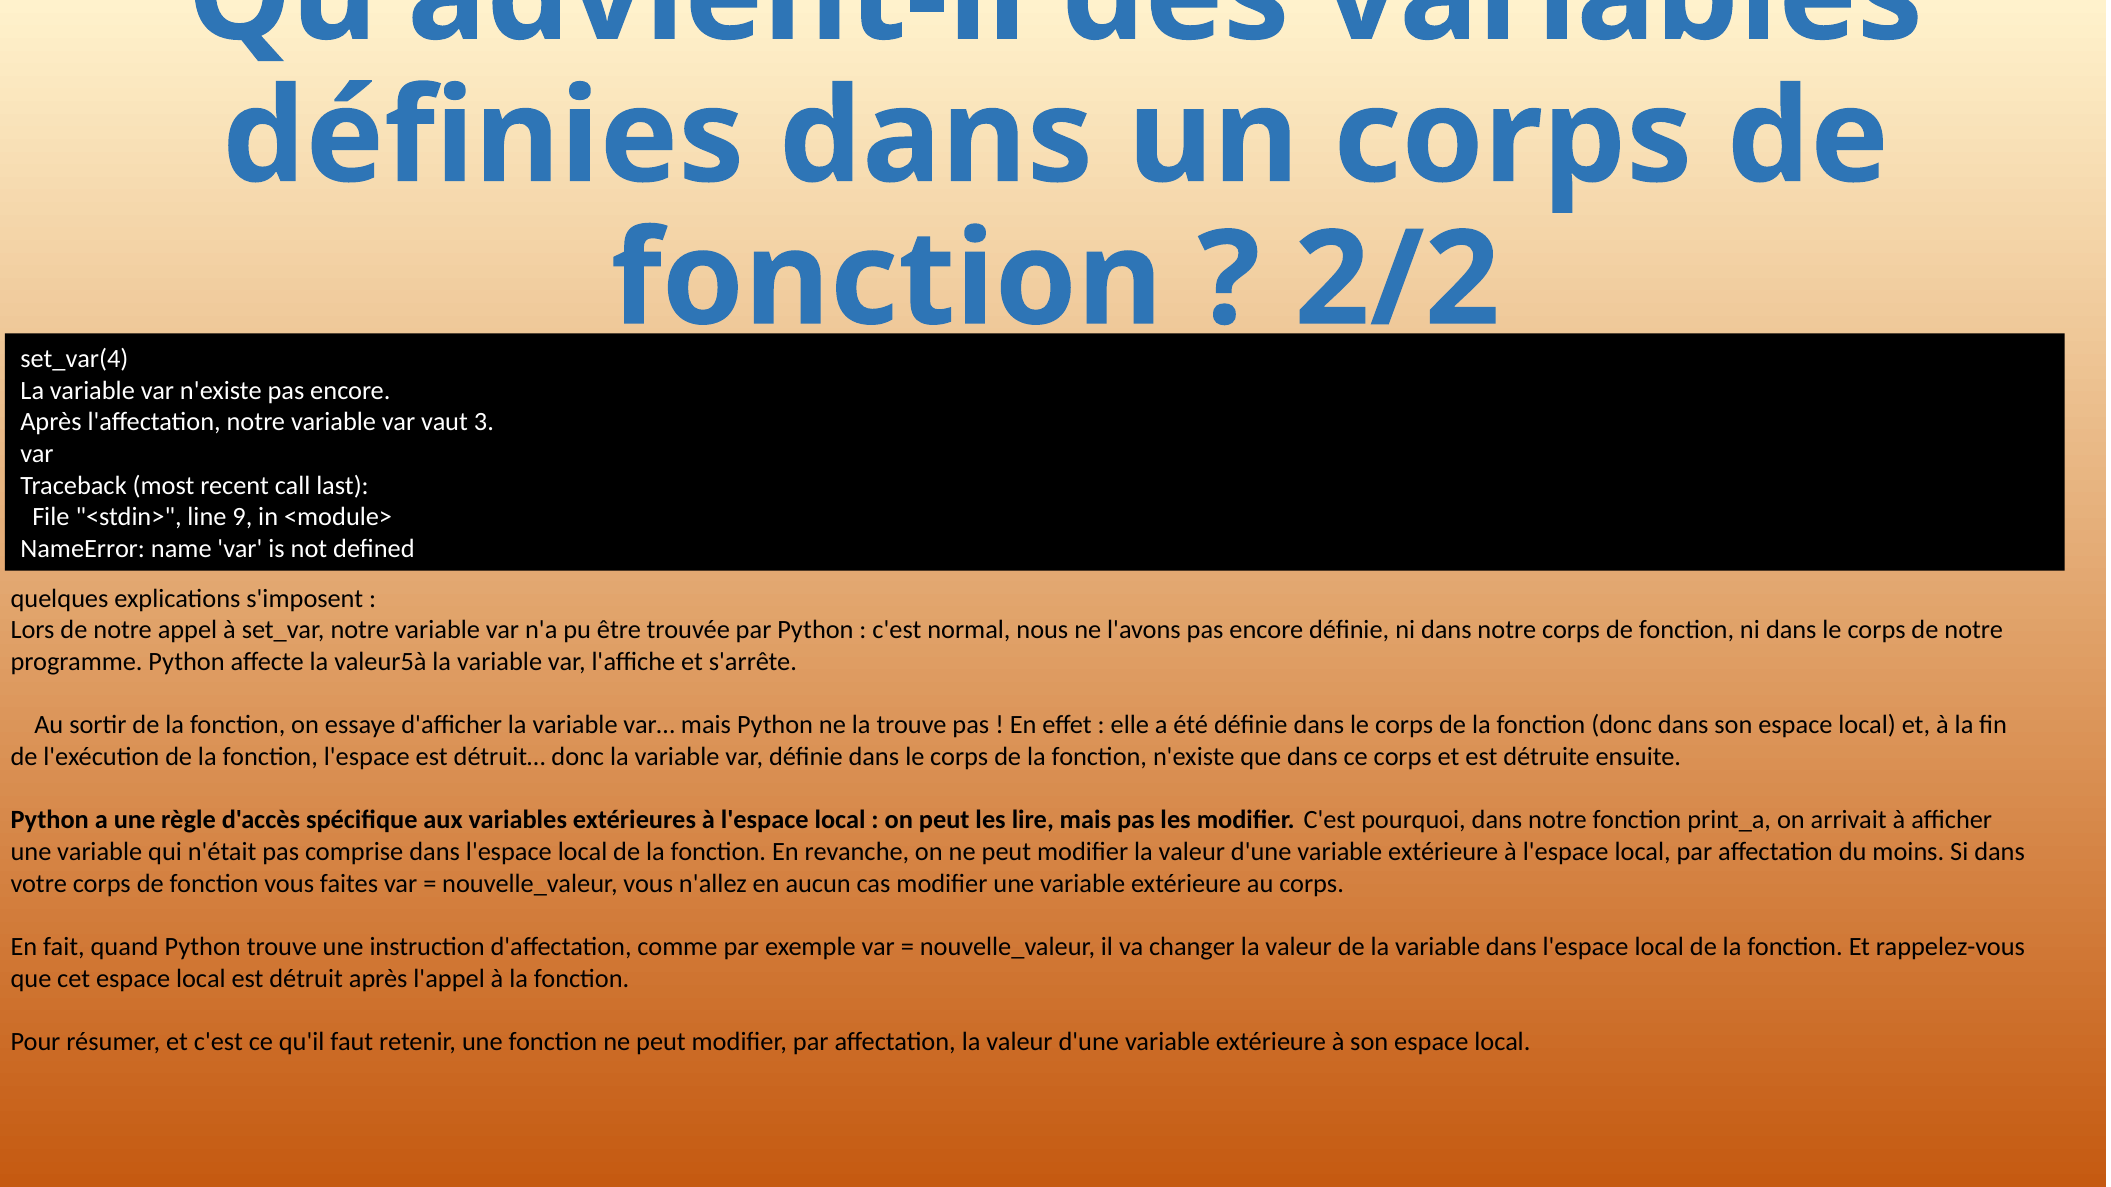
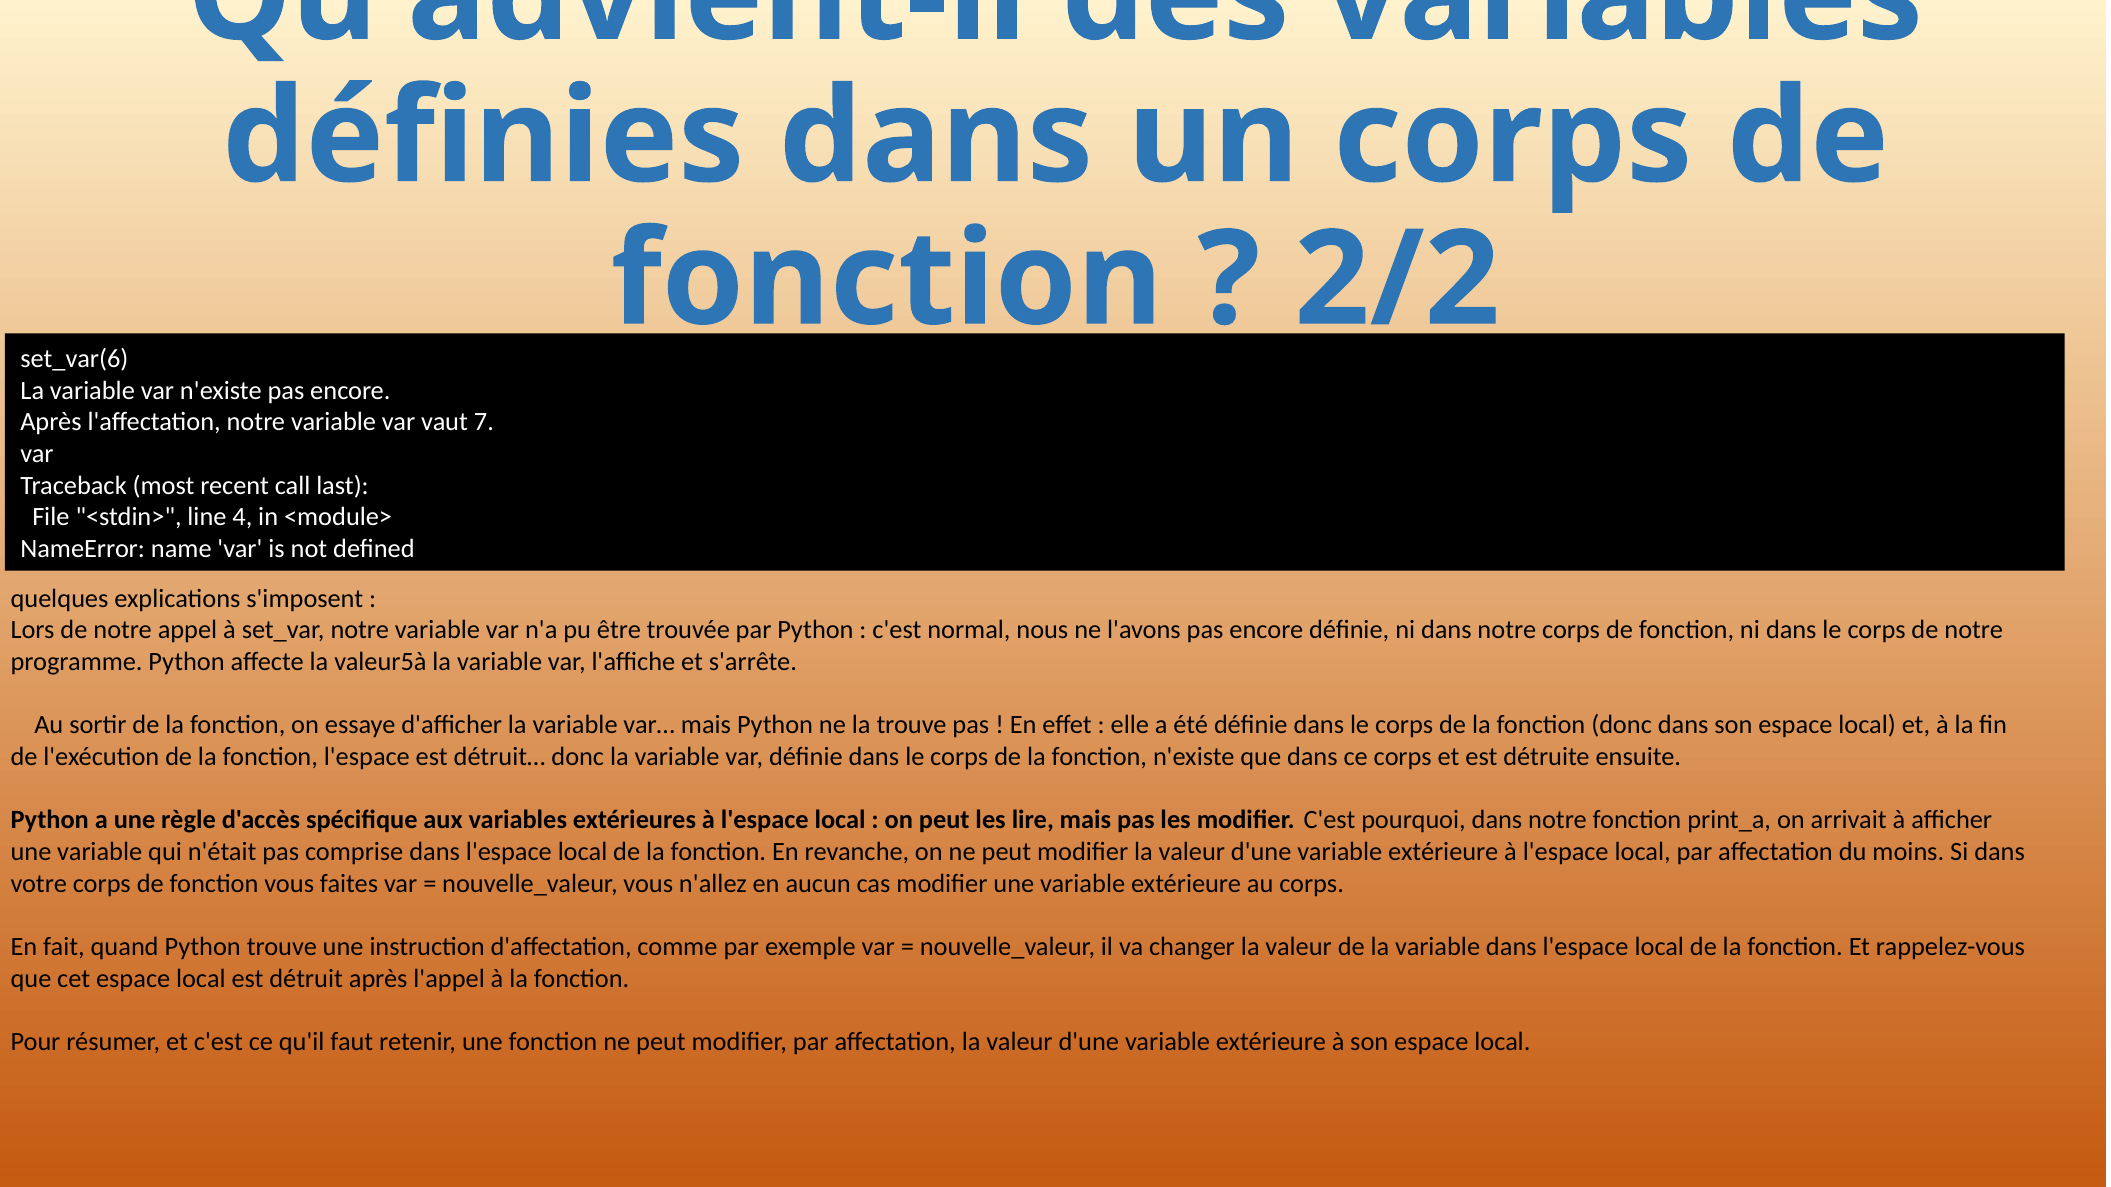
set_var(4: set_var(4 -> set_var(6
3: 3 -> 7
9: 9 -> 4
